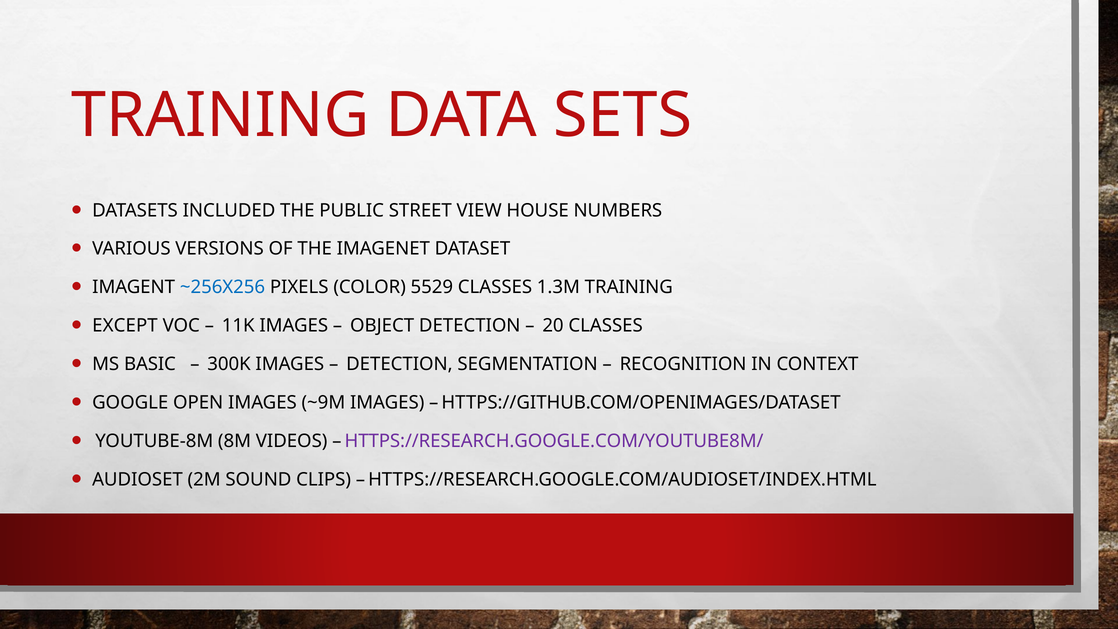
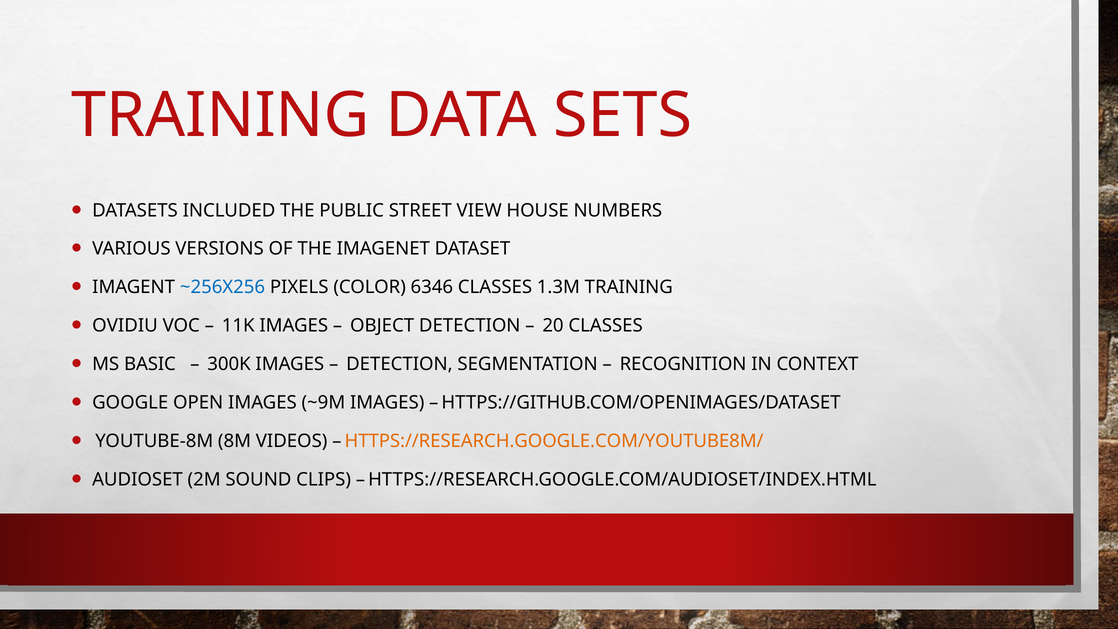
5529: 5529 -> 6346
EXCEPT: EXCEPT -> OVIDIU
HTTPS://RESEARCH.GOOGLE.COM/YOUTUBE8M/ colour: purple -> orange
